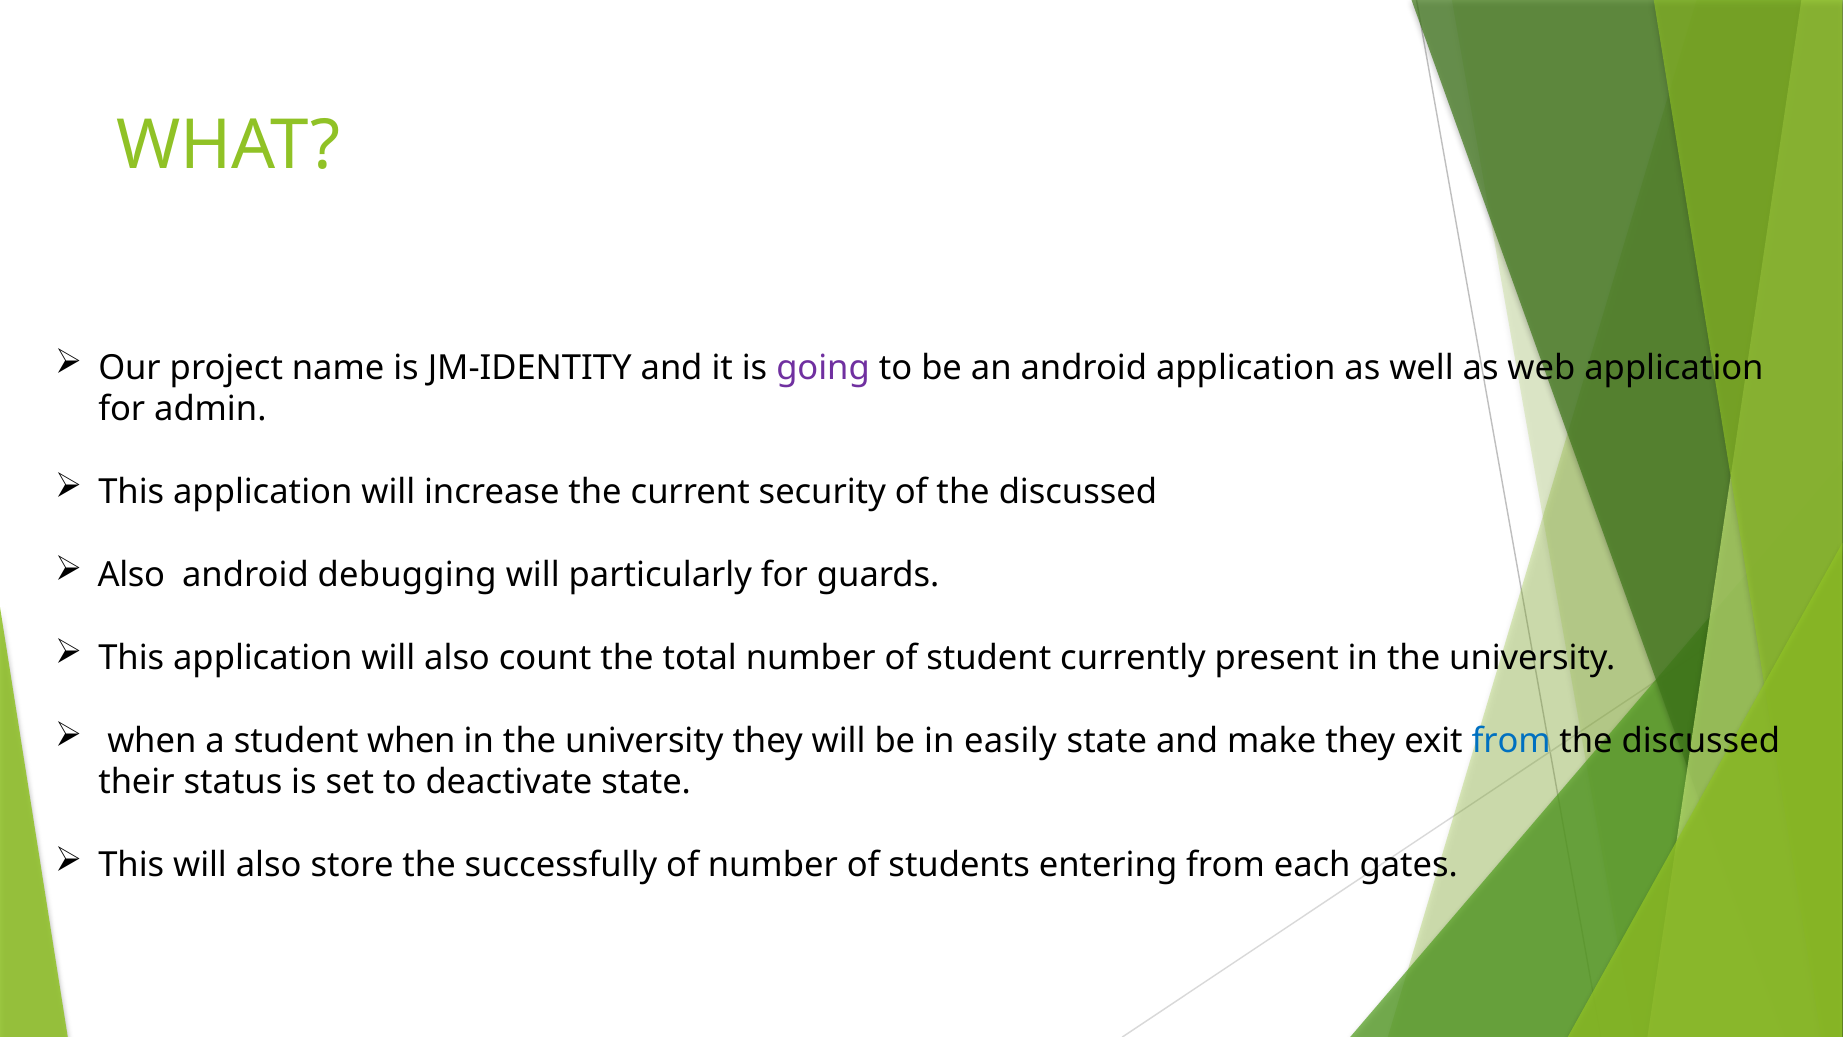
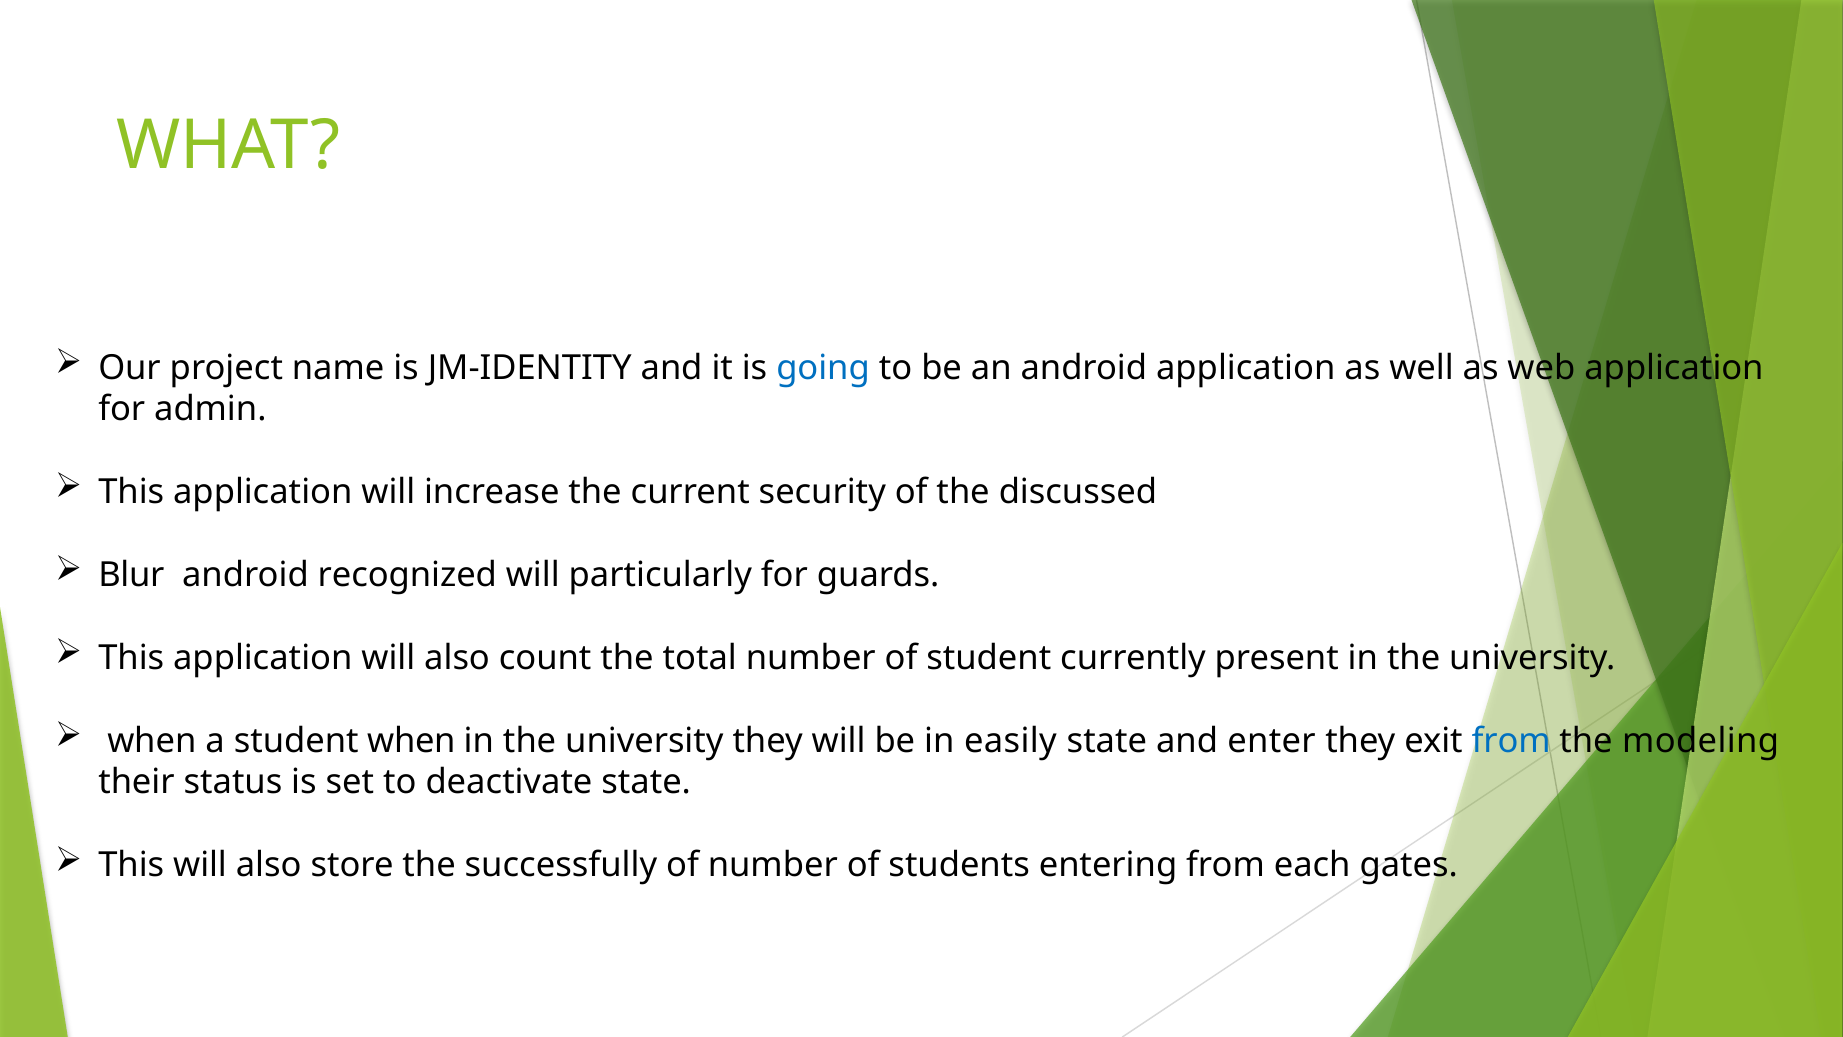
going colour: purple -> blue
Also at (131, 575): Also -> Blur
debugging: debugging -> recognized
make: make -> enter
discussed at (1701, 741): discussed -> modeling
